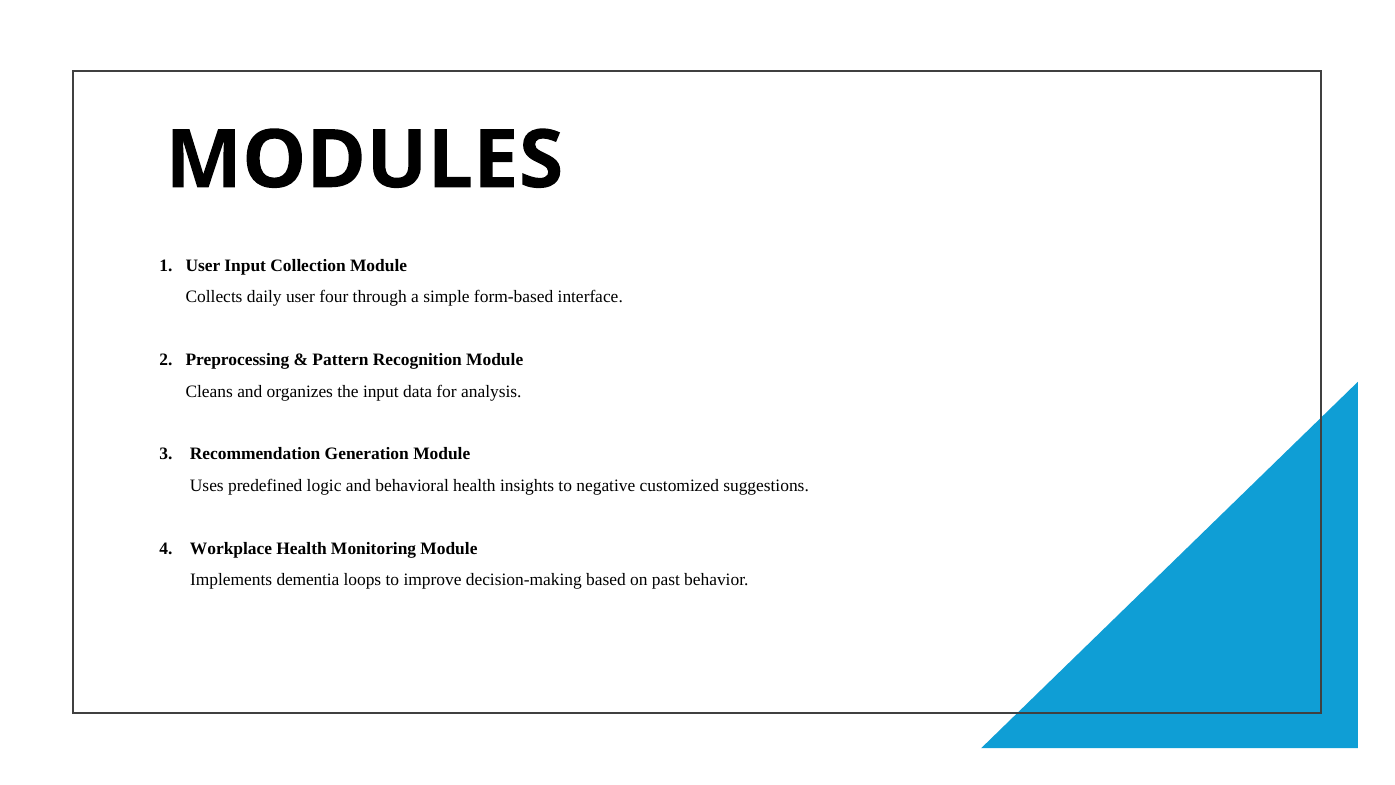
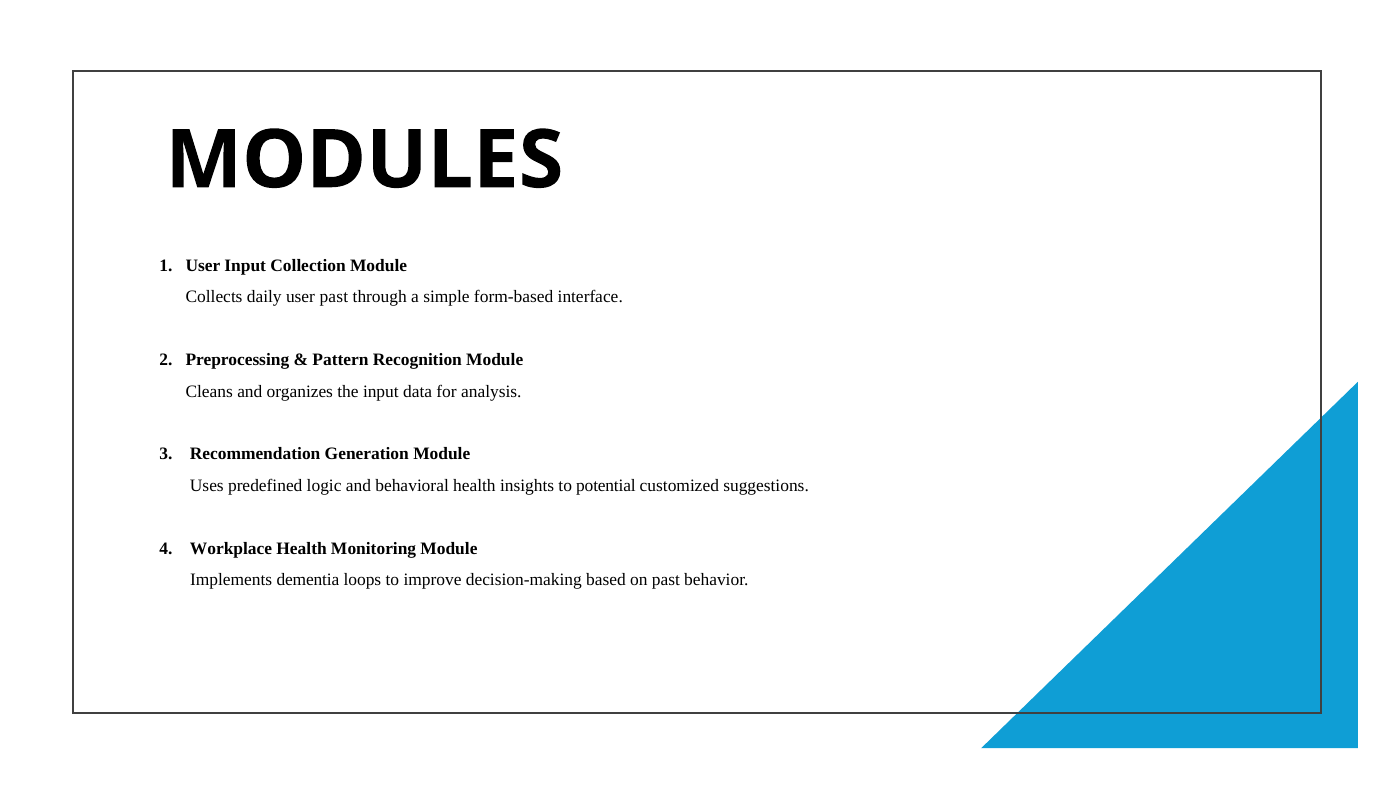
user four: four -> past
negative: negative -> potential
